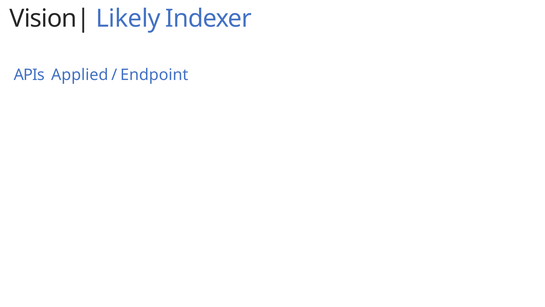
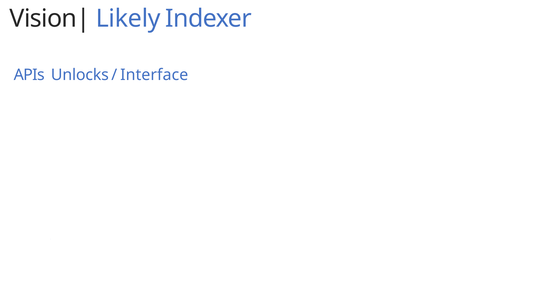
Applied: Applied -> Unlocks
Endpoint: Endpoint -> Interface
